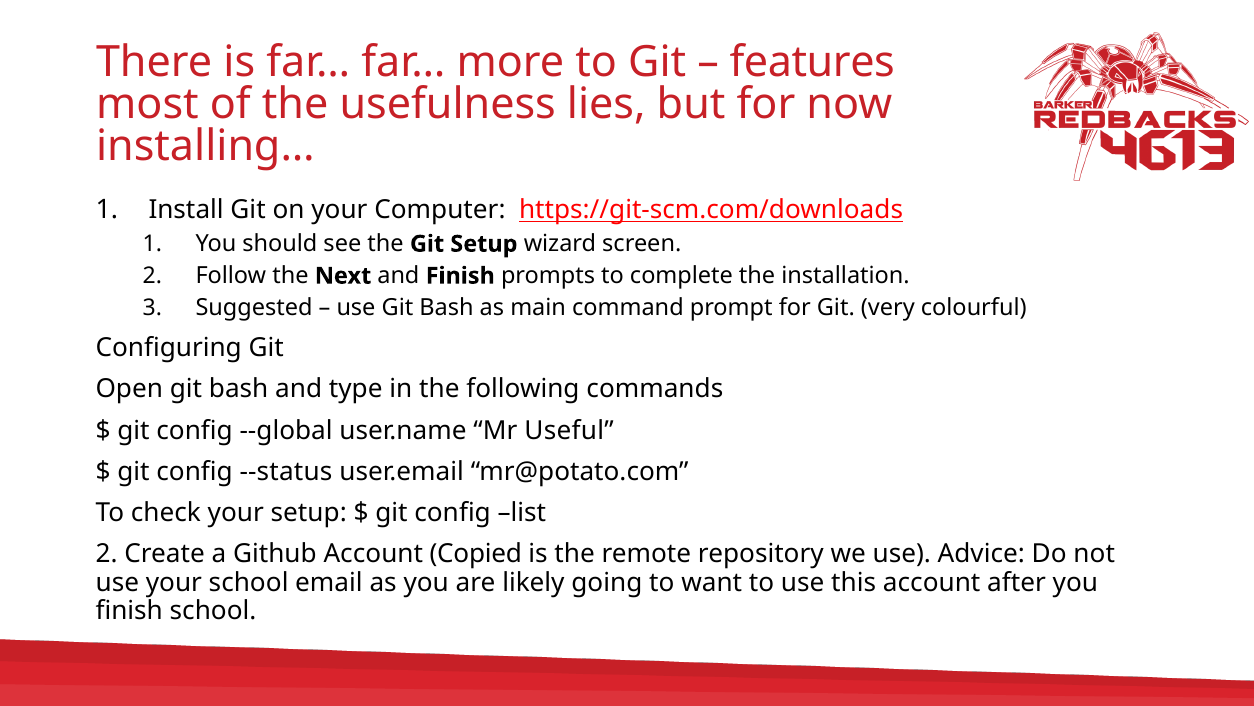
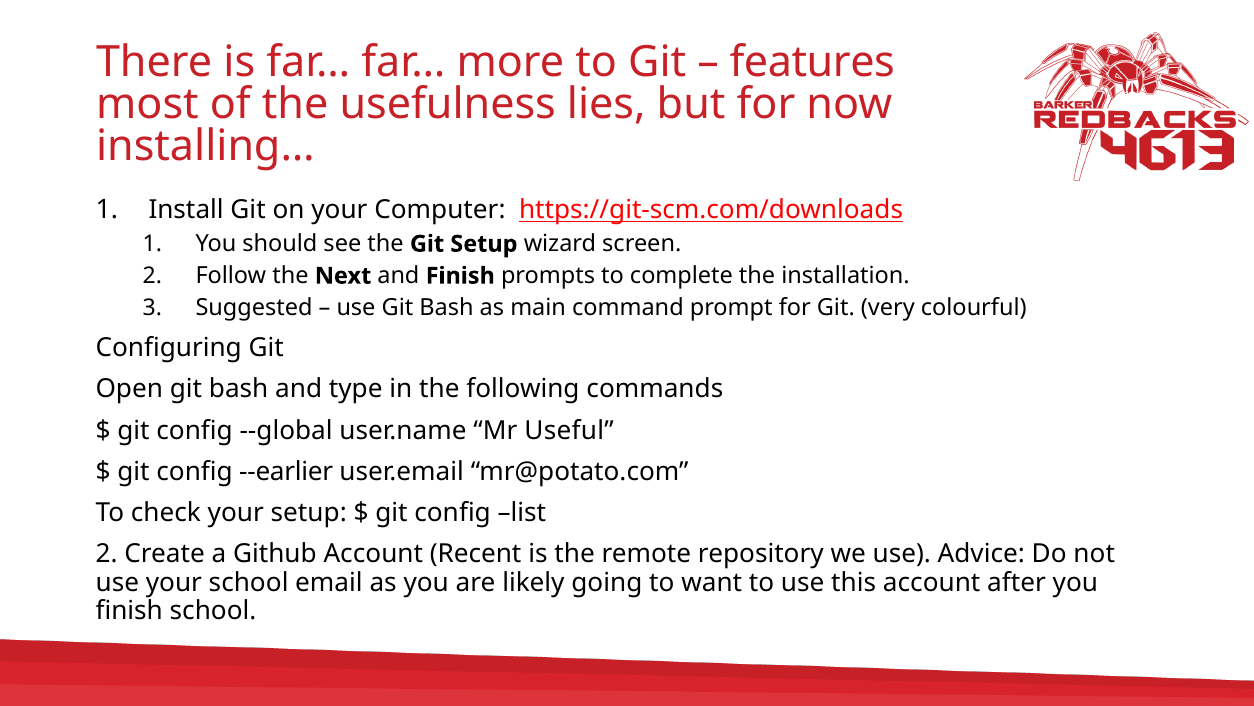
--status: --status -> --earlier
Copied: Copied -> Recent
